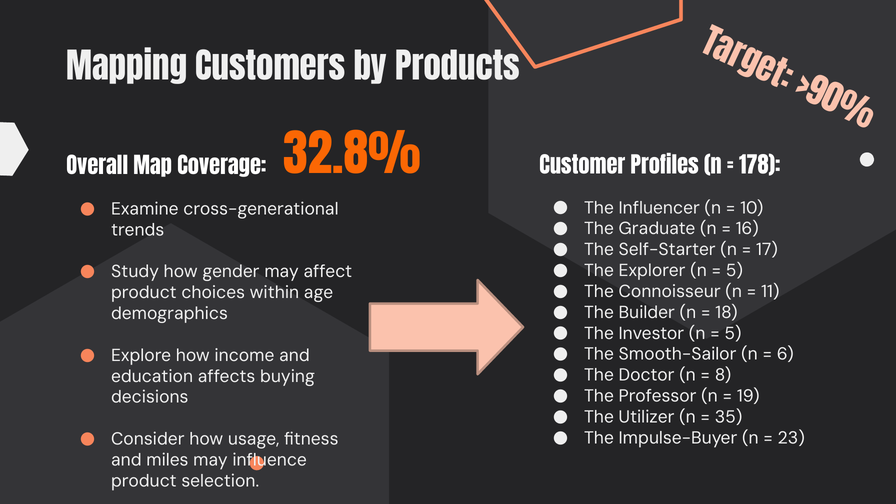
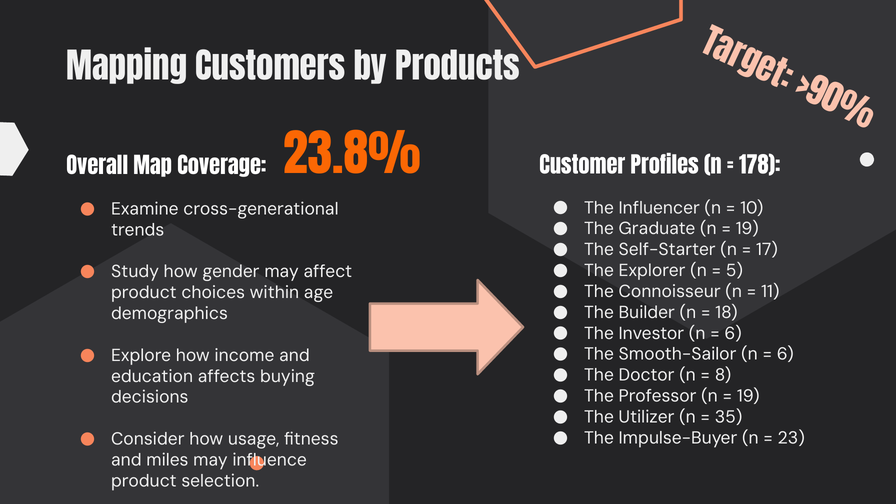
32.8%: 32.8% -> 23.8%
16 at (747, 229): 16 -> 19
5 at (733, 333): 5 -> 6
